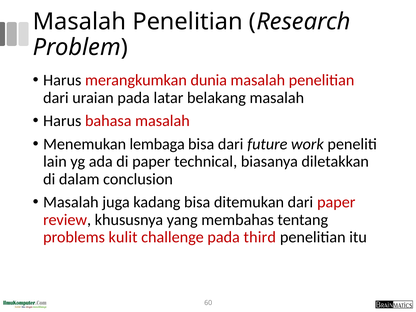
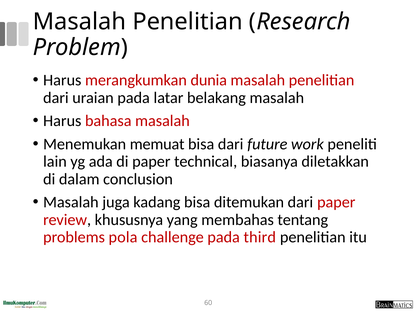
lembaga: lembaga -> memuat
kulit: kulit -> pola
